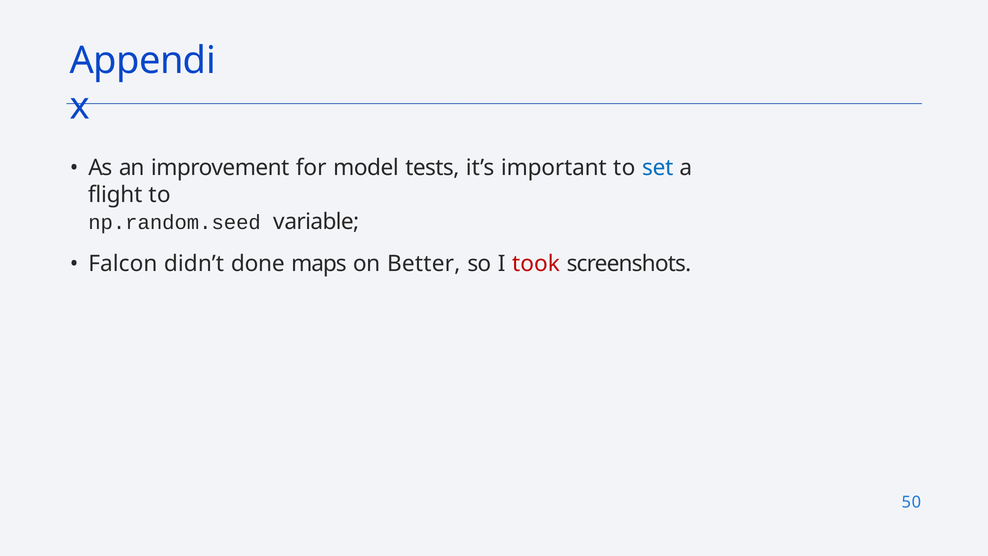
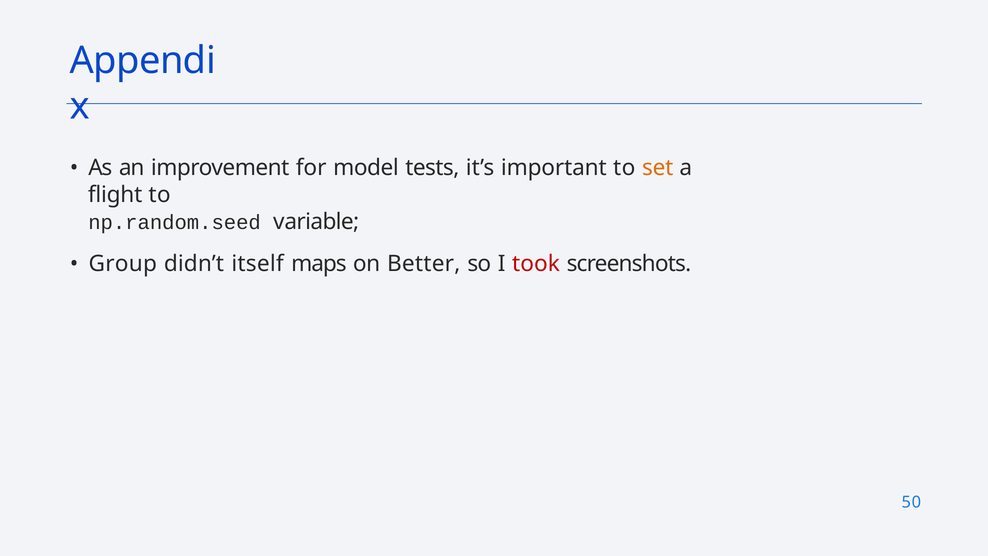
set colour: blue -> orange
Falcon: Falcon -> Group
done: done -> itself
